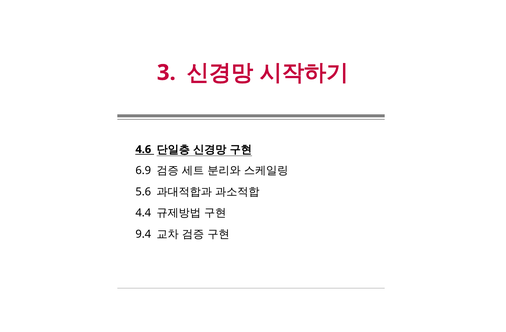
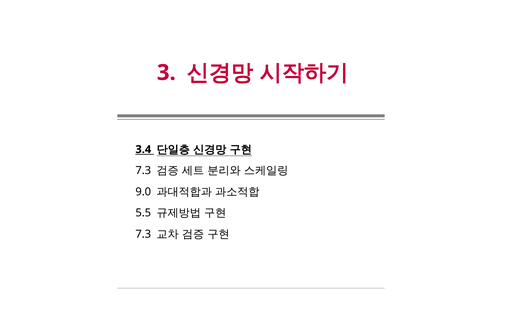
4.6: 4.6 -> 3.4
6.9 at (143, 171): 6.9 -> 7.3
5.6: 5.6 -> 9.0
4.4: 4.4 -> 5.5
9.4 at (143, 234): 9.4 -> 7.3
